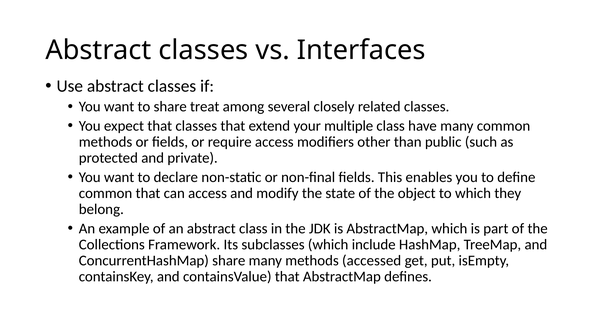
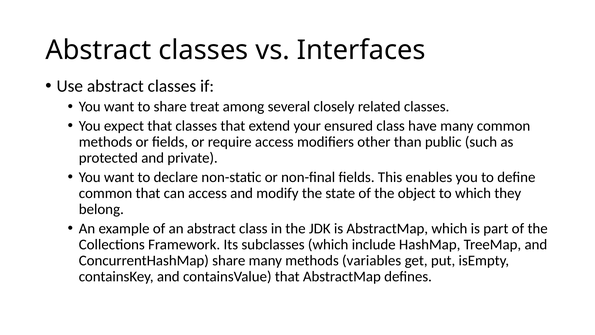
multiple: multiple -> ensured
accessed: accessed -> variables
